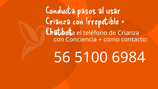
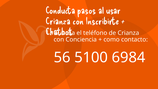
Irrepetible: Irrepetible -> Inscribirte
